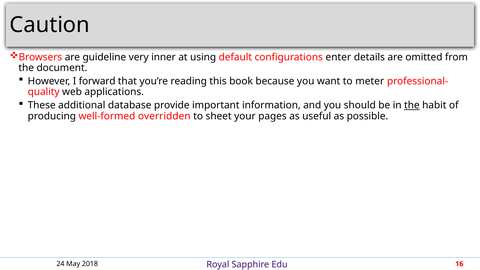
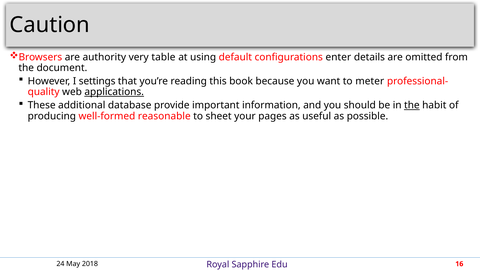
guideline: guideline -> authority
inner: inner -> table
forward: forward -> settings
applications underline: none -> present
overridden: overridden -> reasonable
